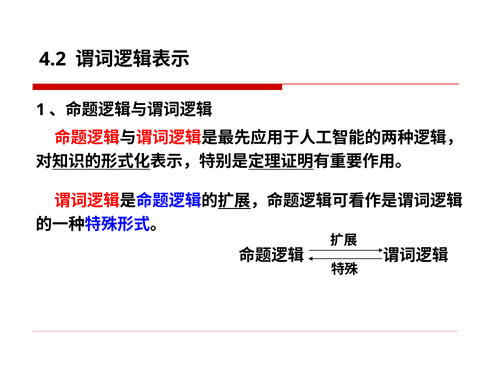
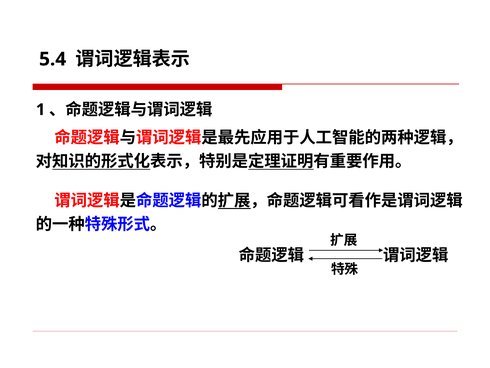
4.2: 4.2 -> 5.4
